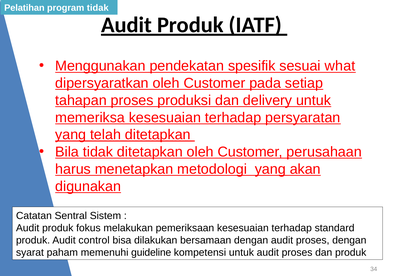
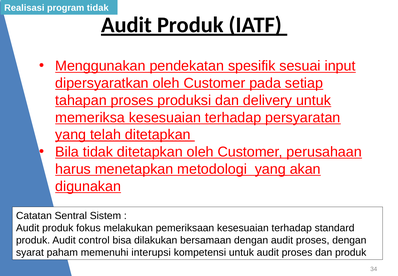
Pelatihan: Pelatihan -> Realisasi
what: what -> input
guideline: guideline -> interupsi
